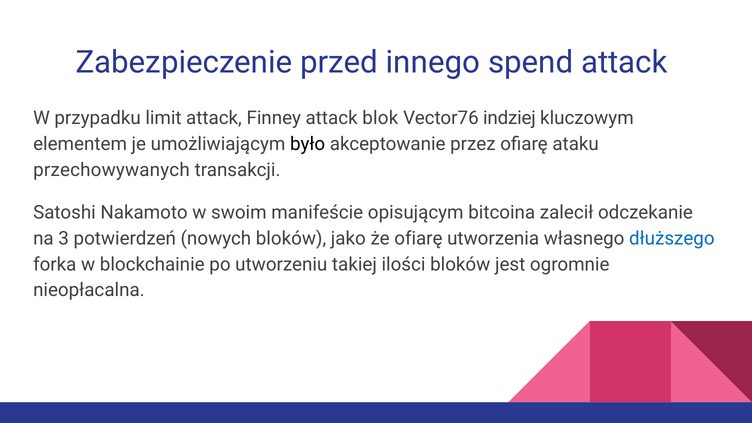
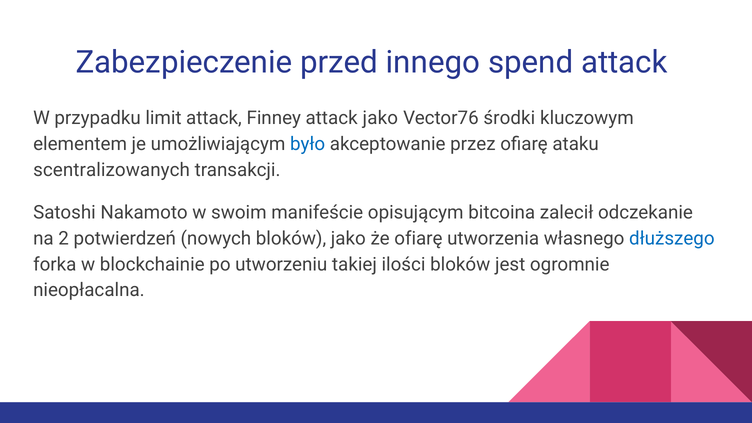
attack blok: blok -> jako
indziej: indziej -> środki
było colour: black -> blue
przechowywanych: przechowywanych -> scentralizowanych
3: 3 -> 2
